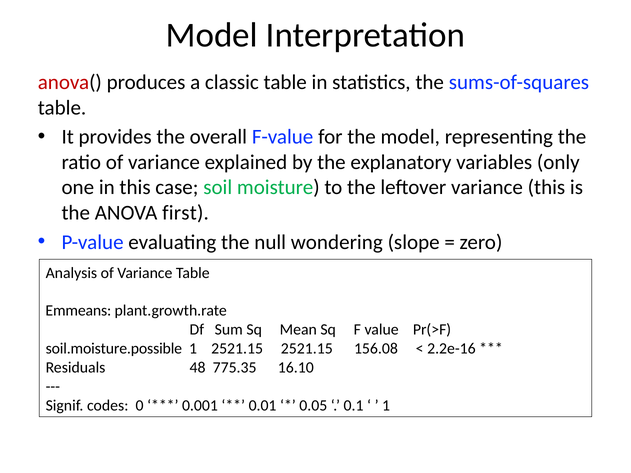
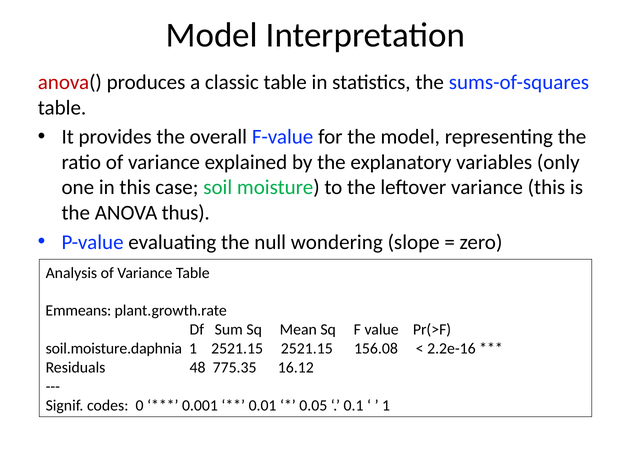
first: first -> thus
soil.moisture.possible: soil.moisture.possible -> soil.moisture.daphnia
16.10: 16.10 -> 16.12
